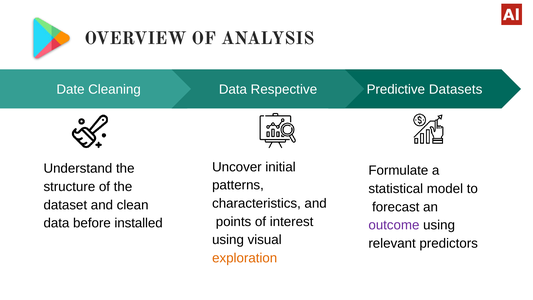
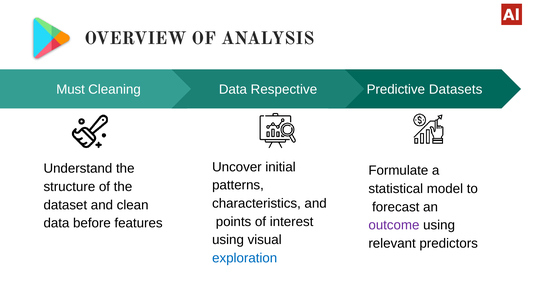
Date: Date -> Must
installed: installed -> features
exploration colour: orange -> blue
